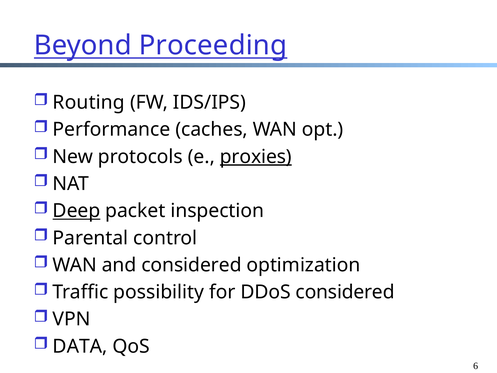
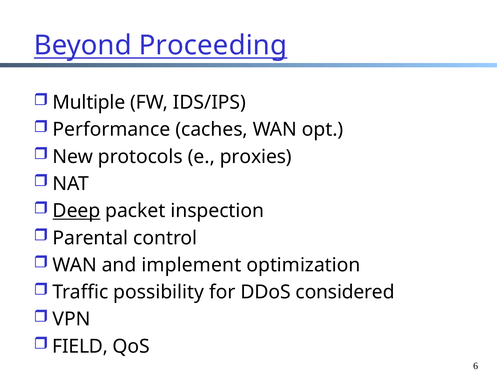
Routing: Routing -> Multiple
proxies underline: present -> none
and considered: considered -> implement
DATA: DATA -> FIELD
